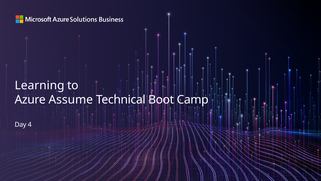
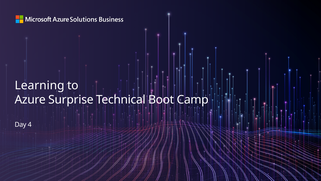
Assume: Assume -> Surprise
